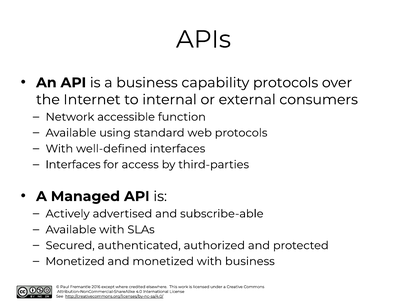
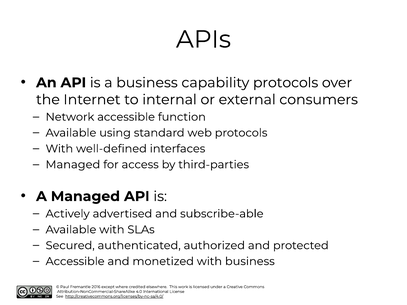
Interfaces at (73, 165): Interfaces -> Managed
Monetized at (75, 262): Monetized -> Accessible
